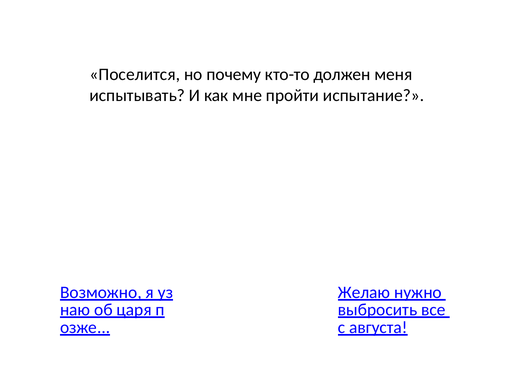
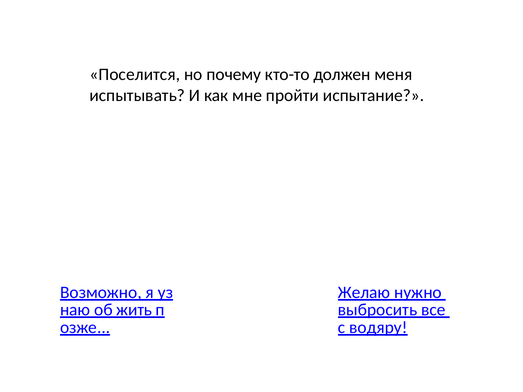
царя: царя -> жить
августа: августа -> водяру
